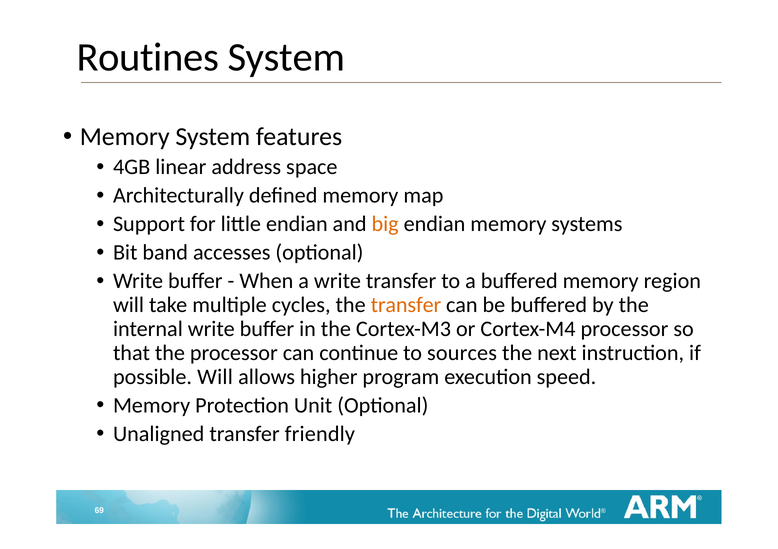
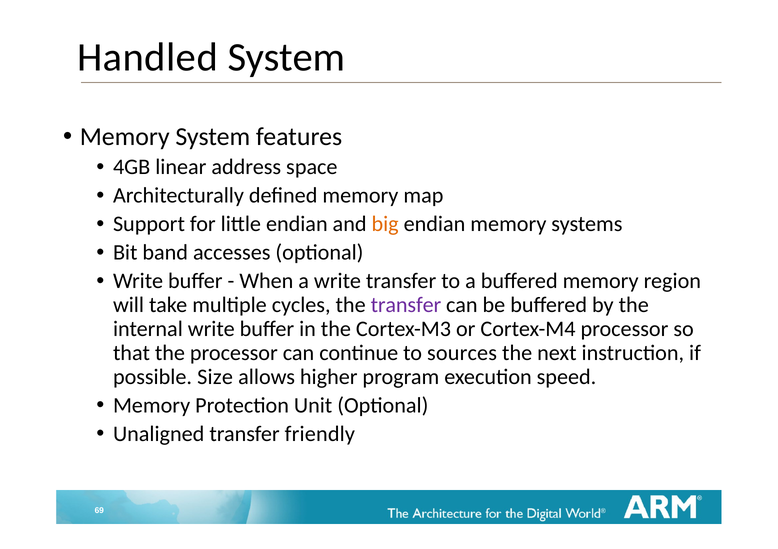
Routines: Routines -> Handled
transfer at (406, 306) colour: orange -> purple
possible Will: Will -> Size
